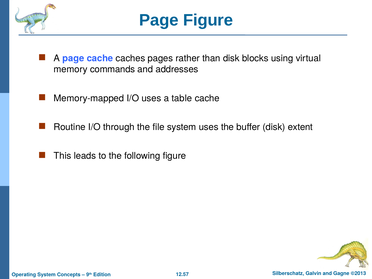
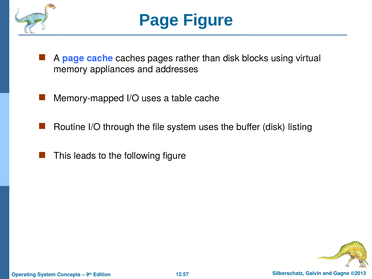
commands: commands -> appliances
extent: extent -> listing
